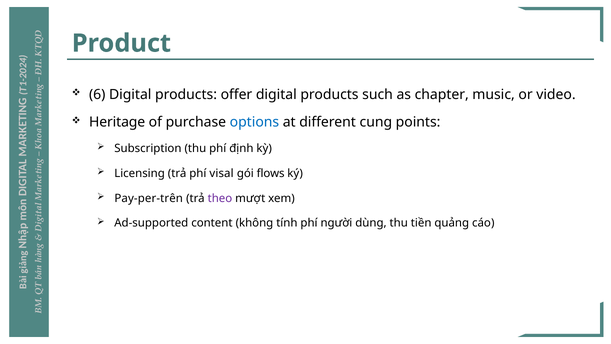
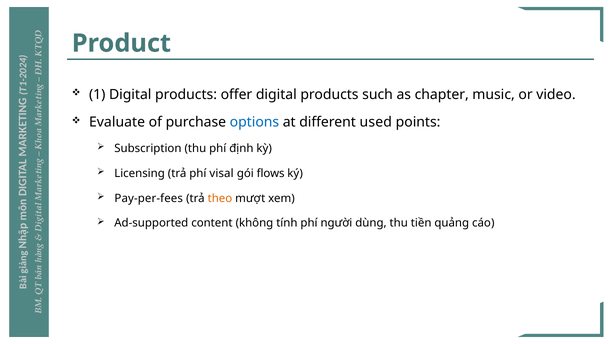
6 at (97, 94): 6 -> 1
Heritage: Heritage -> Evaluate
cung: cung -> used
Pay-per-trên: Pay-per-trên -> Pay-per-fees
theo colour: purple -> orange
